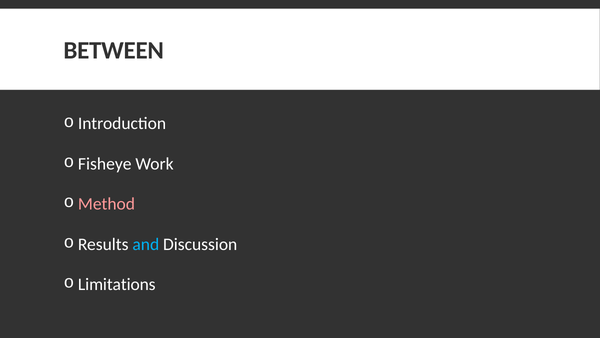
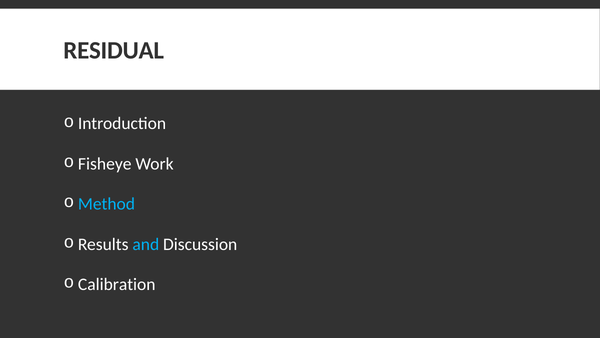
BETWEEN: BETWEEN -> RESIDUAL
Method colour: pink -> light blue
Limitations: Limitations -> Calibration
